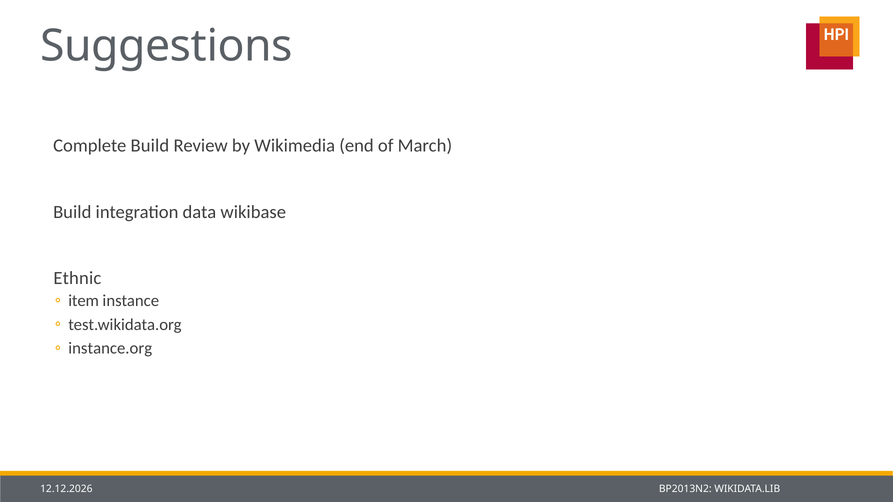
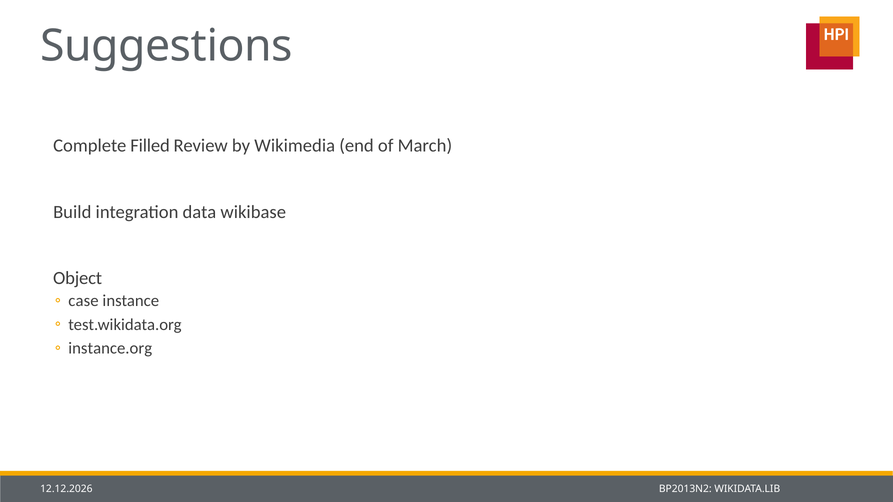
Complete Build: Build -> Filled
Ethnic: Ethnic -> Object
item: item -> case
